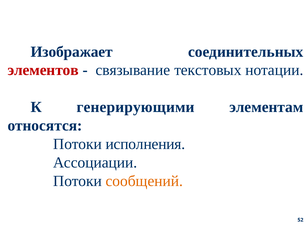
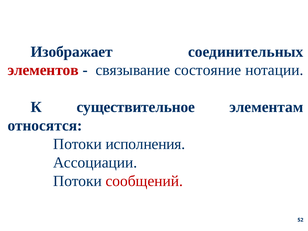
текстовых: текстовых -> состояние
генерирующими: генерирующими -> существительное
сообщений colour: orange -> red
